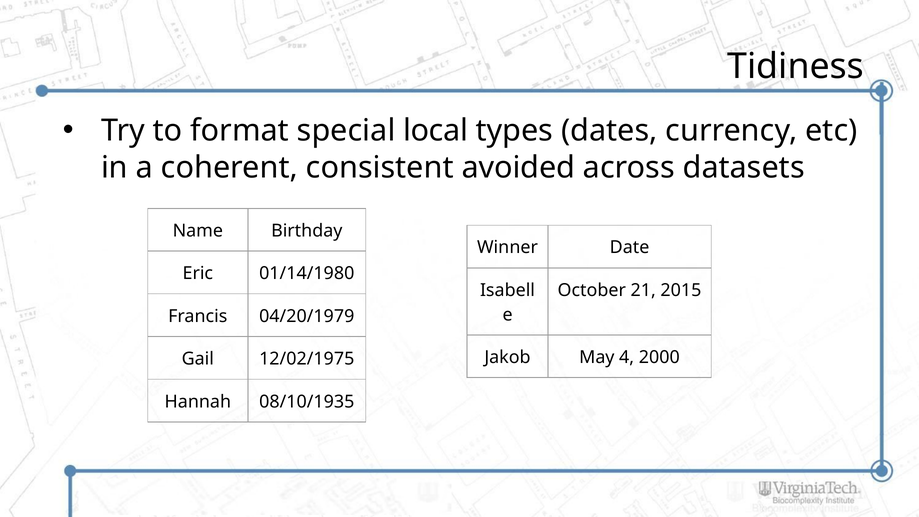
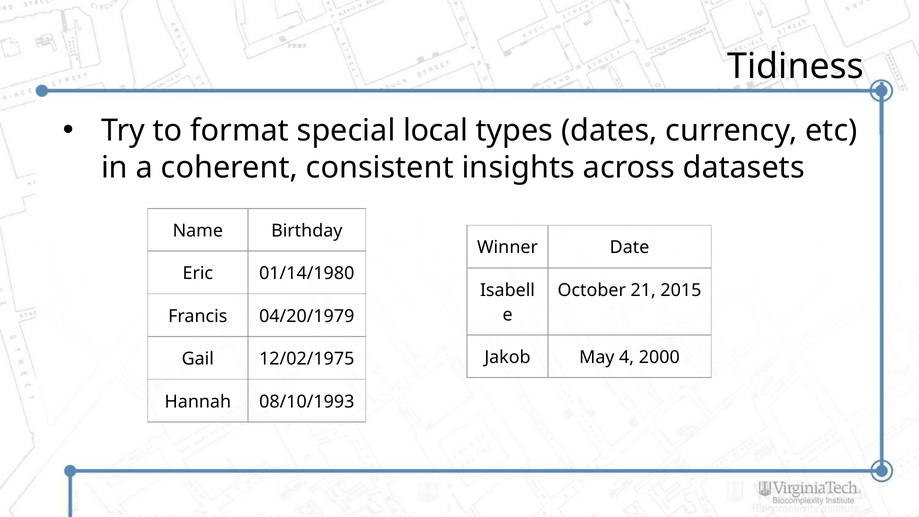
avoided: avoided -> insights
08/10/1935: 08/10/1935 -> 08/10/1993
